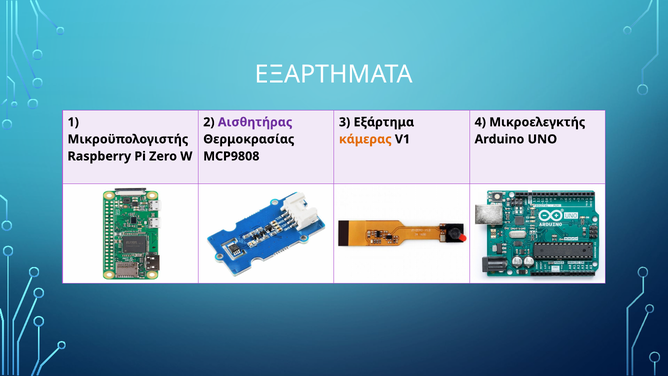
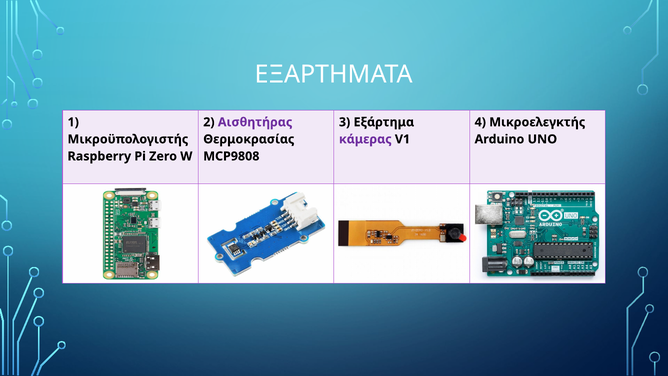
κάμερας colour: orange -> purple
